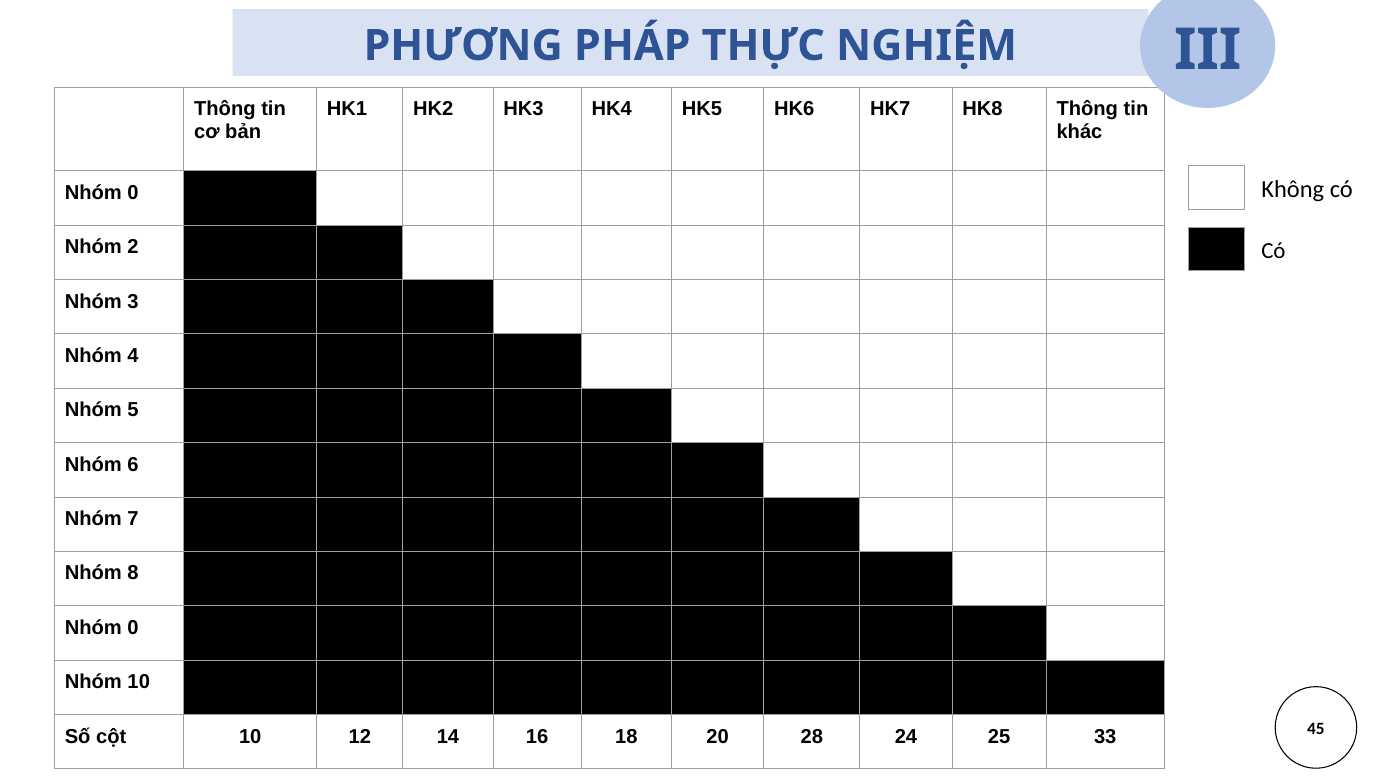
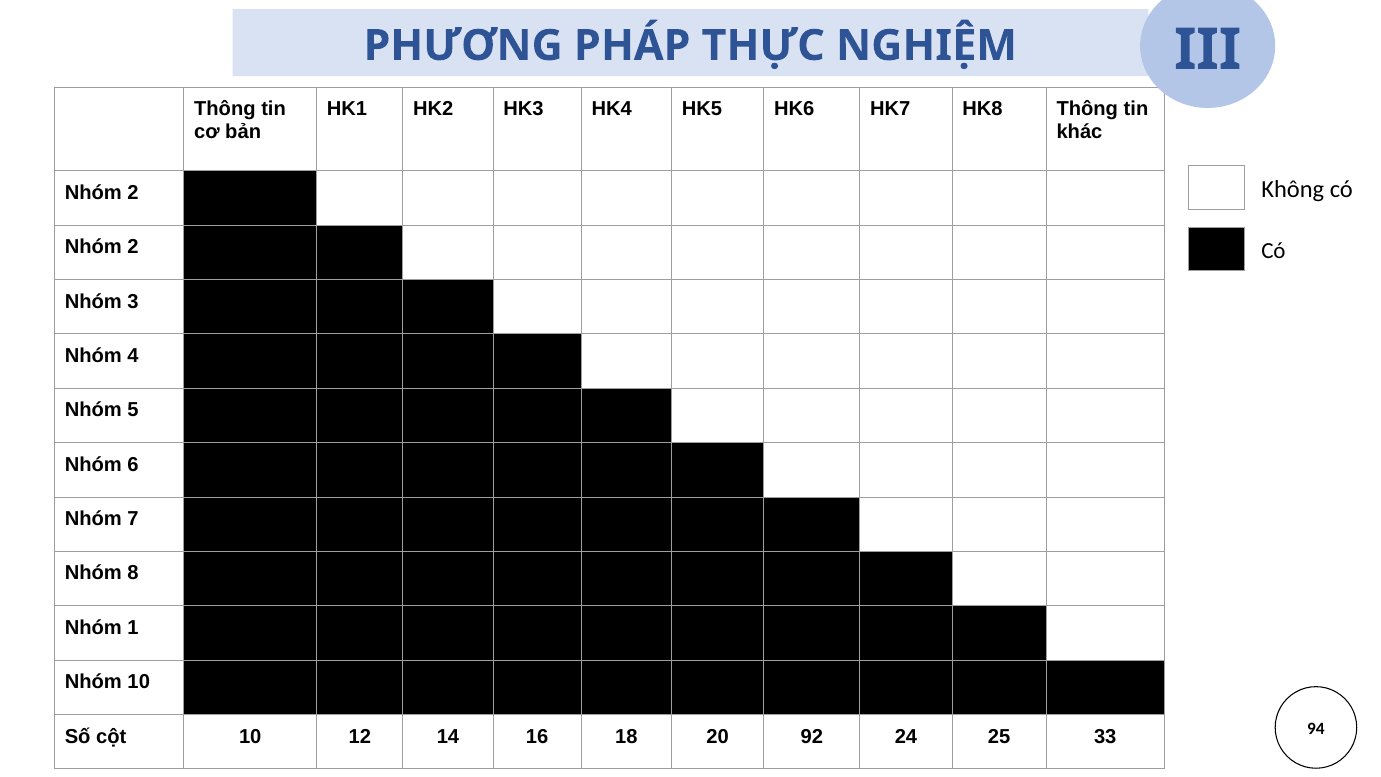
0 at (133, 193): 0 -> 2
0 at (133, 628): 0 -> 1
28: 28 -> 92
45: 45 -> 94
